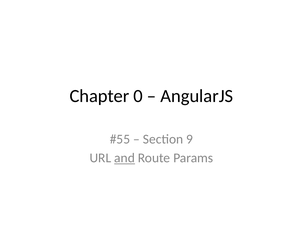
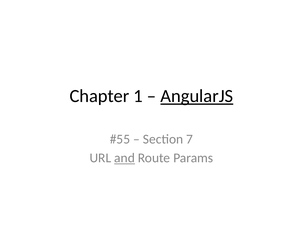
0: 0 -> 1
AngularJS underline: none -> present
9: 9 -> 7
